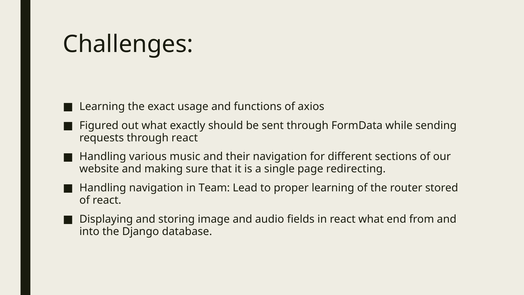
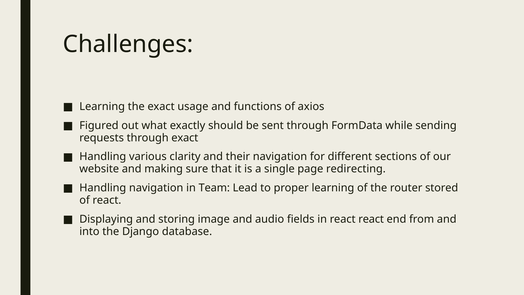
through react: react -> exact
music: music -> clarity
react what: what -> react
